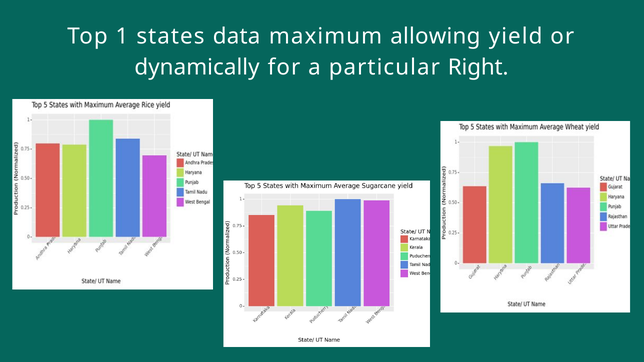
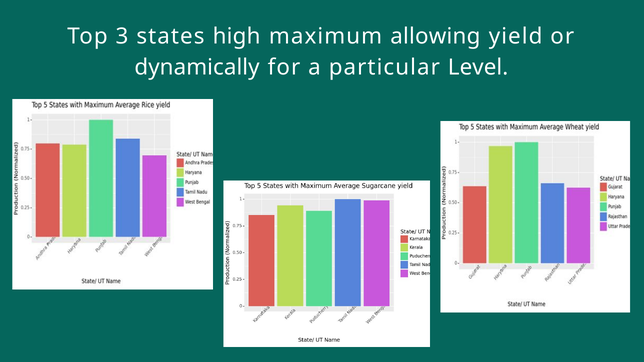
1: 1 -> 3
data: data -> high
Right: Right -> Level
